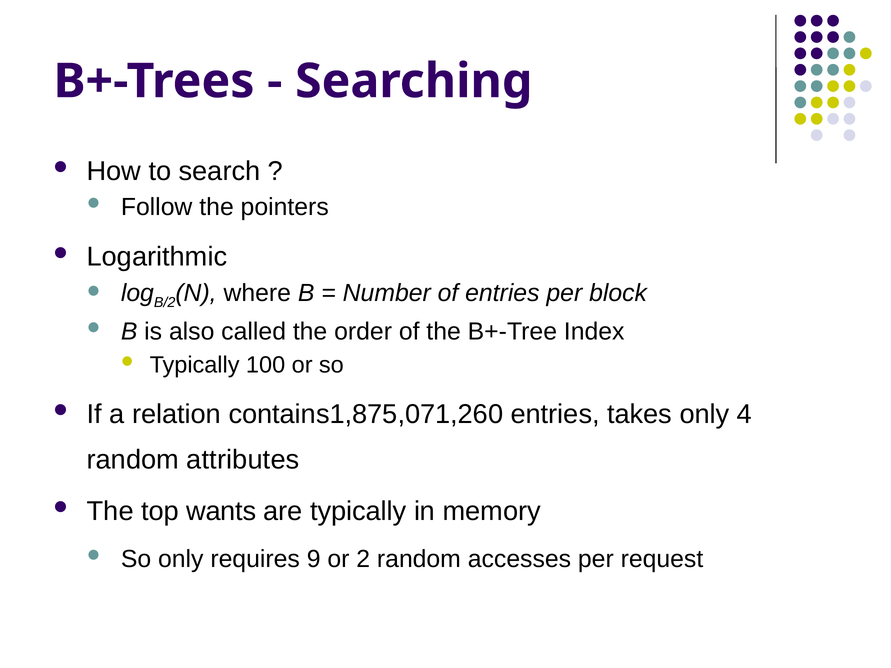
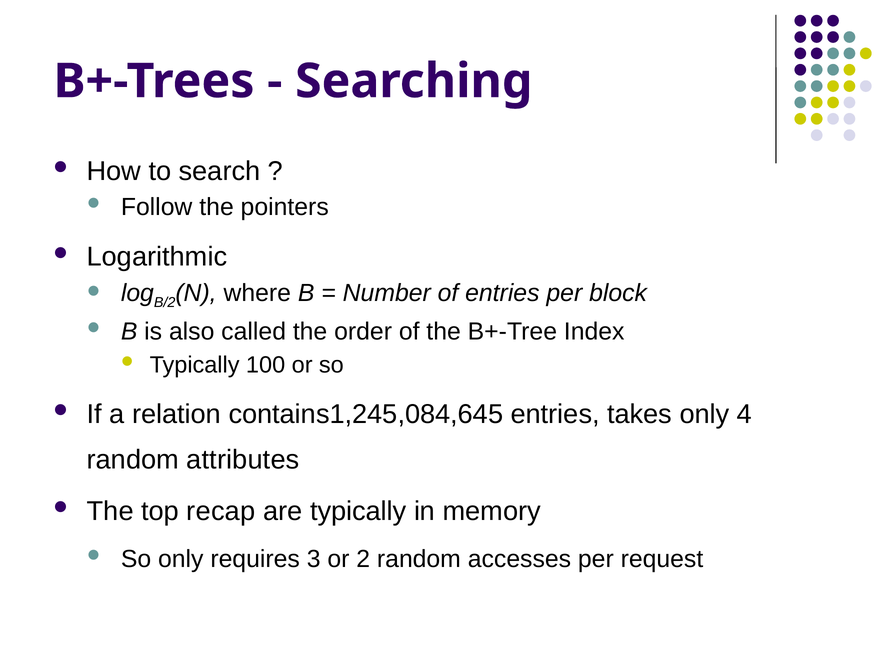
contains1,875,071,260: contains1,875,071,260 -> contains1,245,084,645
wants: wants -> recap
9: 9 -> 3
